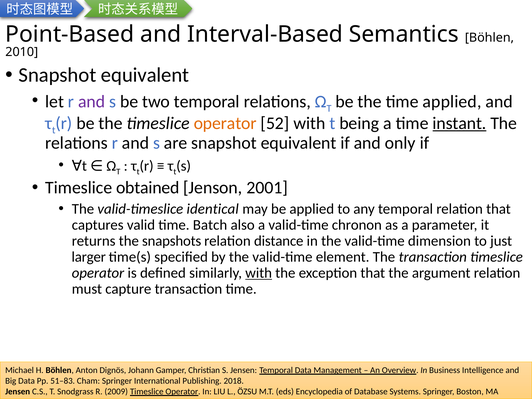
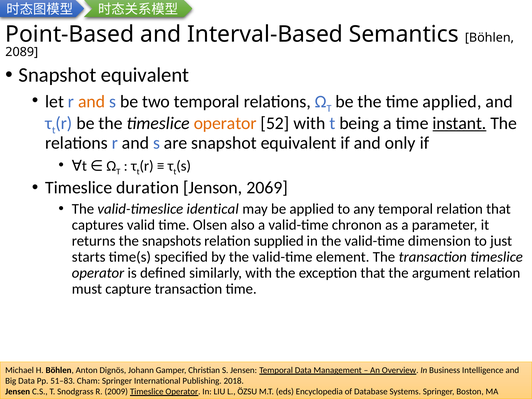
2010: 2010 -> 2089
and at (92, 102) colour: purple -> orange
obtained: obtained -> duration
2001: 2001 -> 2069
Batch: Batch -> Olsen
distance: distance -> supplied
larger: larger -> starts
with at (259, 273) underline: present -> none
